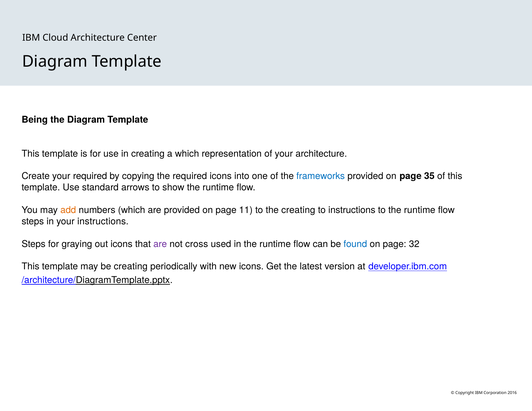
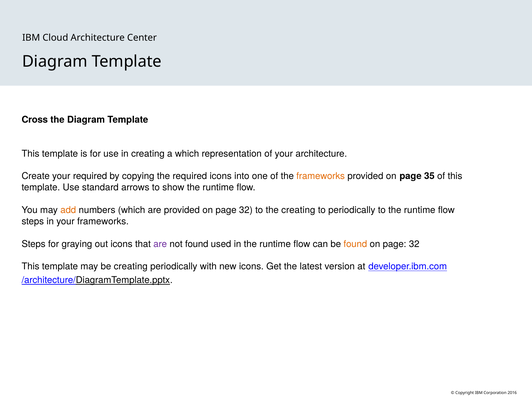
Being: Being -> Cross
frameworks at (321, 176) colour: blue -> orange
provided on page 11: 11 -> 32
to instructions: instructions -> periodically
your instructions: instructions -> frameworks
not cross: cross -> found
found at (355, 244) colour: blue -> orange
